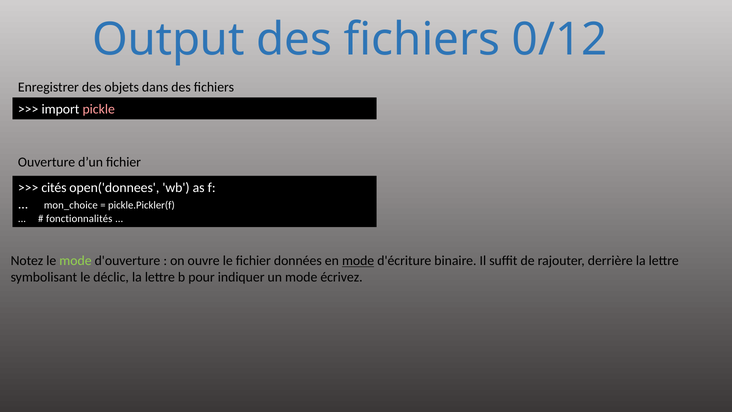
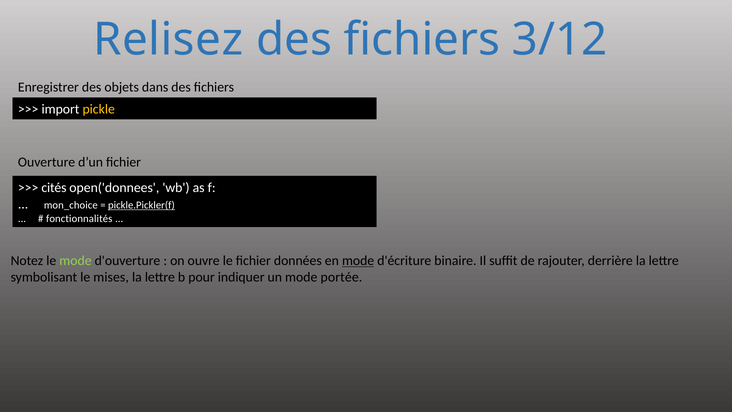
Output: Output -> Relisez
0/12: 0/12 -> 3/12
pickle colour: pink -> yellow
pickle.Pickler(f underline: none -> present
déclic: déclic -> mises
écrivez: écrivez -> portée
